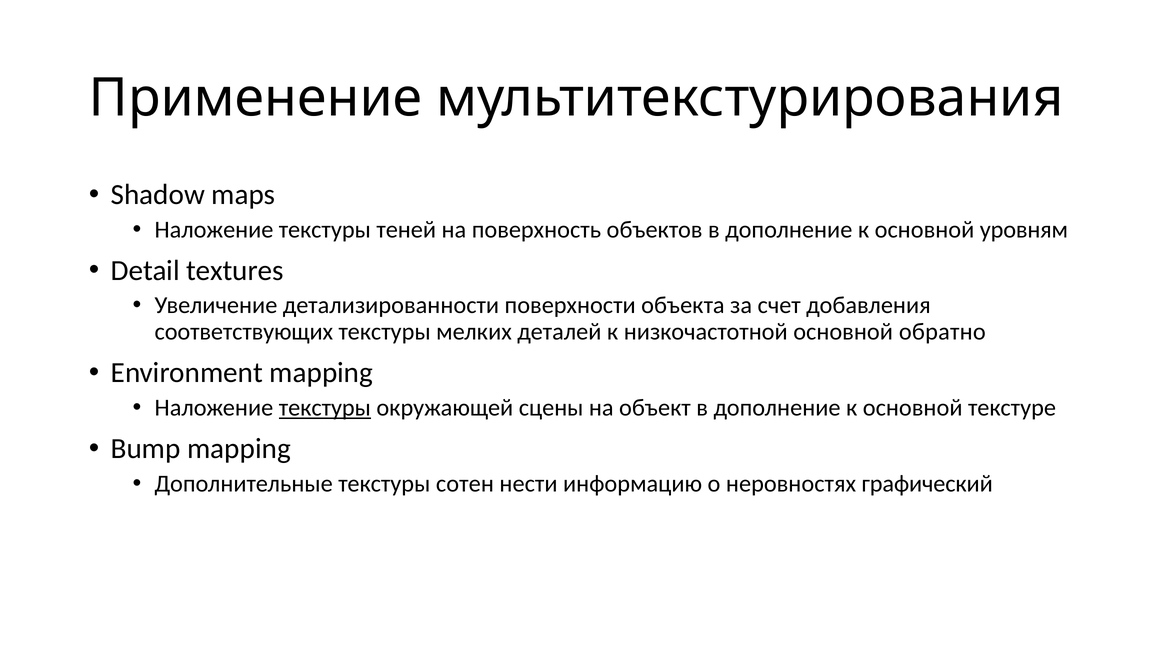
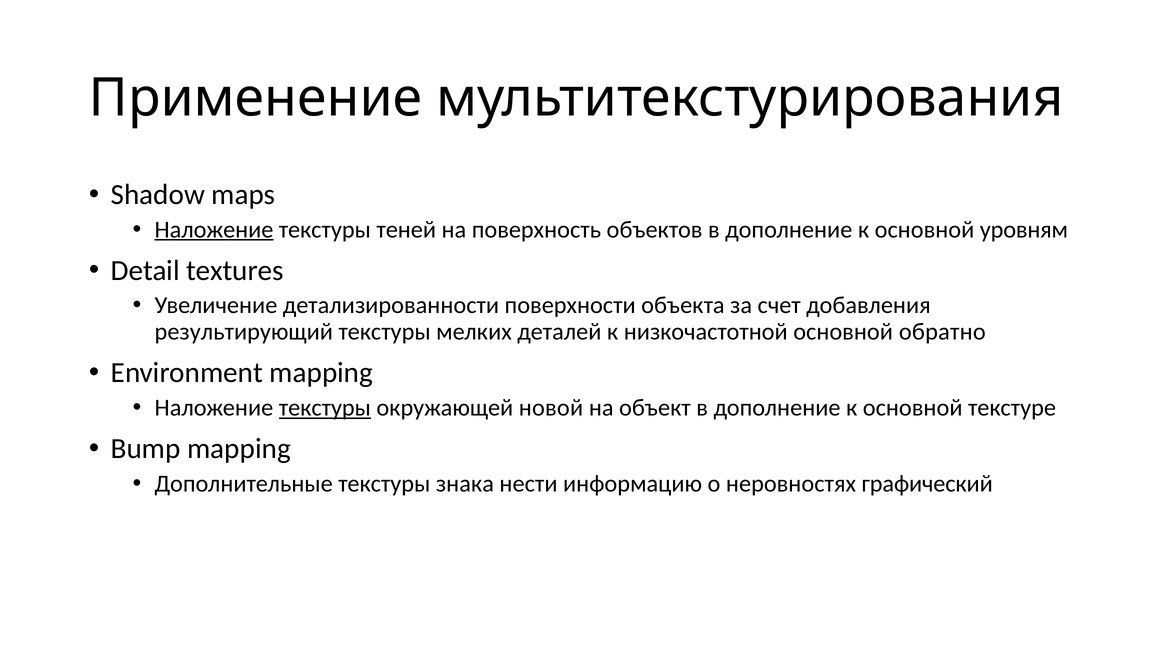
Наложение at (214, 230) underline: none -> present
соответствующих: соответствующих -> результирующий
сцены: сцены -> новой
сотен: сотен -> знака
